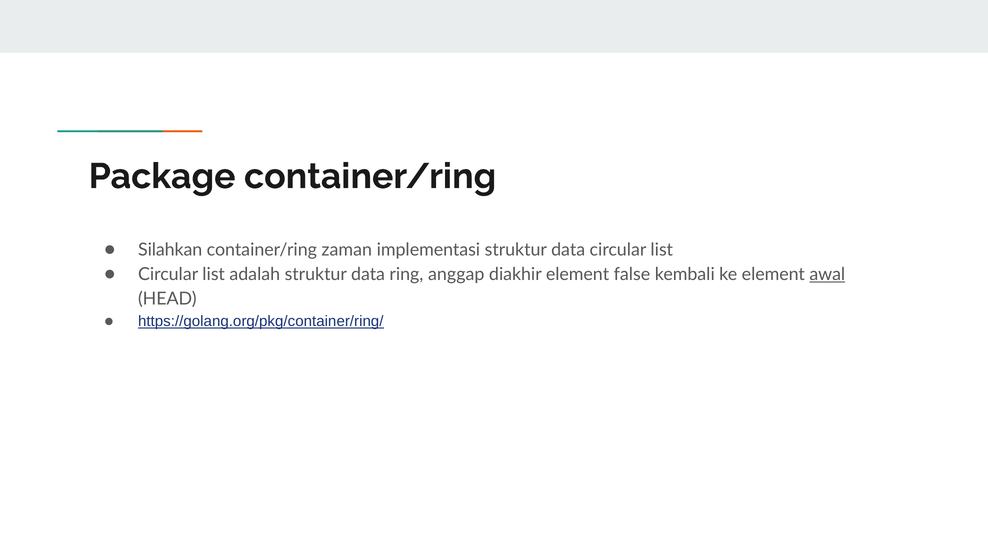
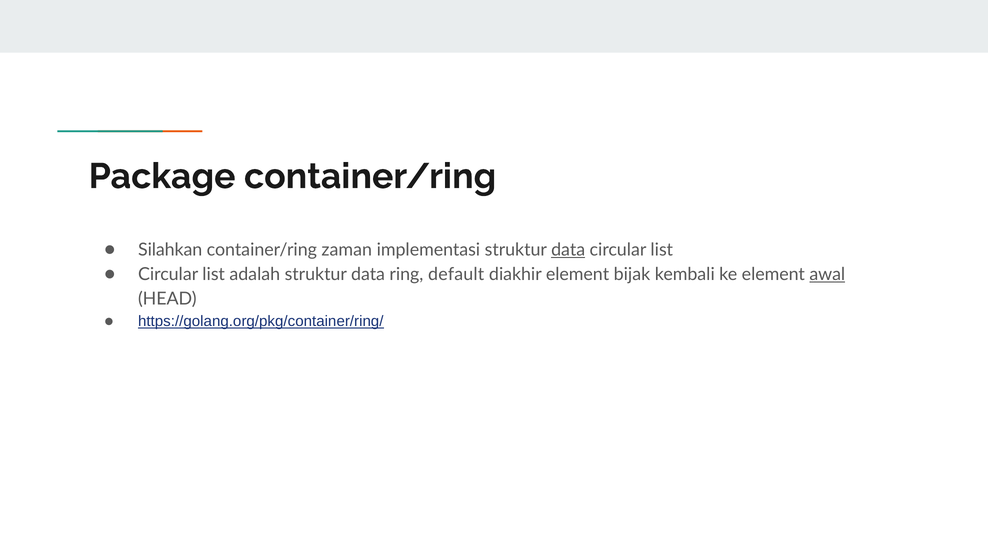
data at (568, 250) underline: none -> present
anggap: anggap -> default
false: false -> bijak
